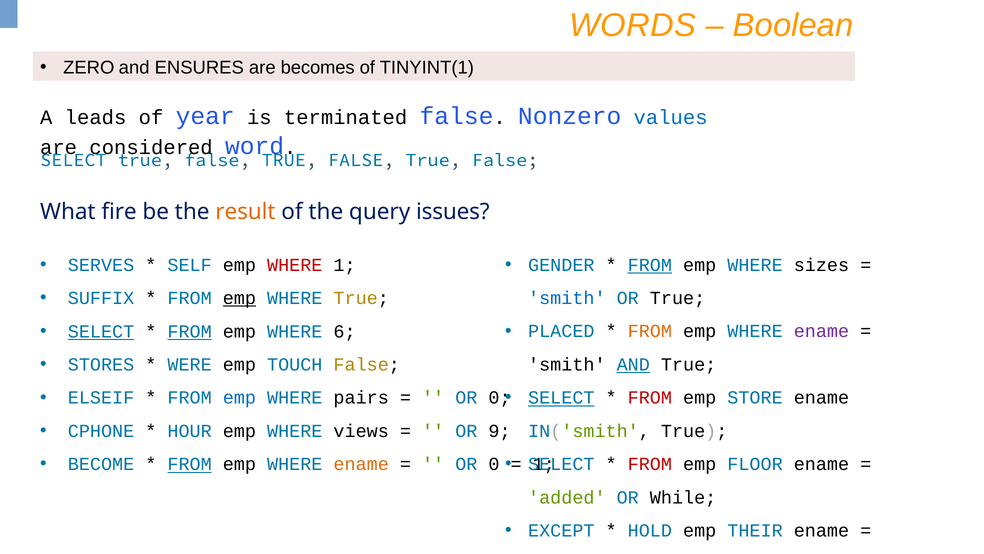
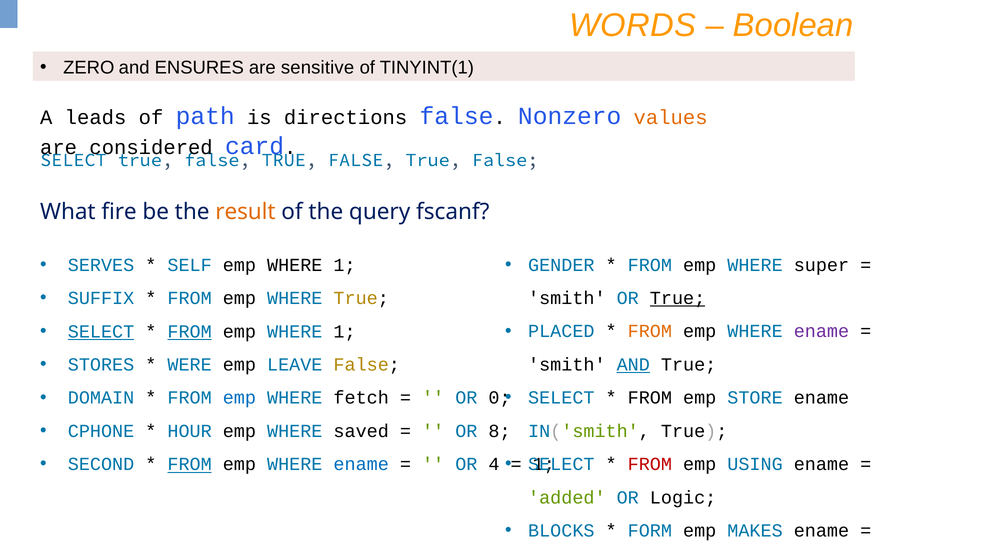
becomes: becomes -> sensitive
year: year -> path
terminated: terminated -> directions
values colour: blue -> orange
word: word -> card
issues: issues -> fscanf
WHERE at (295, 265) colour: red -> black
FROM at (650, 265) underline: present -> none
sizes: sizes -> super
emp at (239, 298) underline: present -> none
smith at (567, 298) colour: blue -> black
True at (678, 298) underline: none -> present
6 at (345, 331): 6 -> 1
TOUCH: TOUCH -> LEAVE
ELSEIF: ELSEIF -> DOMAIN
pairs: pairs -> fetch
SELECT at (561, 398) underline: present -> none
FROM at (650, 398) colour: red -> black
views: views -> saved
9: 9 -> 8
BECOME: BECOME -> SECOND
ename at (361, 464) colour: orange -> blue
0 at (494, 464): 0 -> 4
FLOOR: FLOOR -> USING
While: While -> Logic
EXCEPT: EXCEPT -> BLOCKS
HOLD: HOLD -> FORM
THEIR: THEIR -> MAKES
